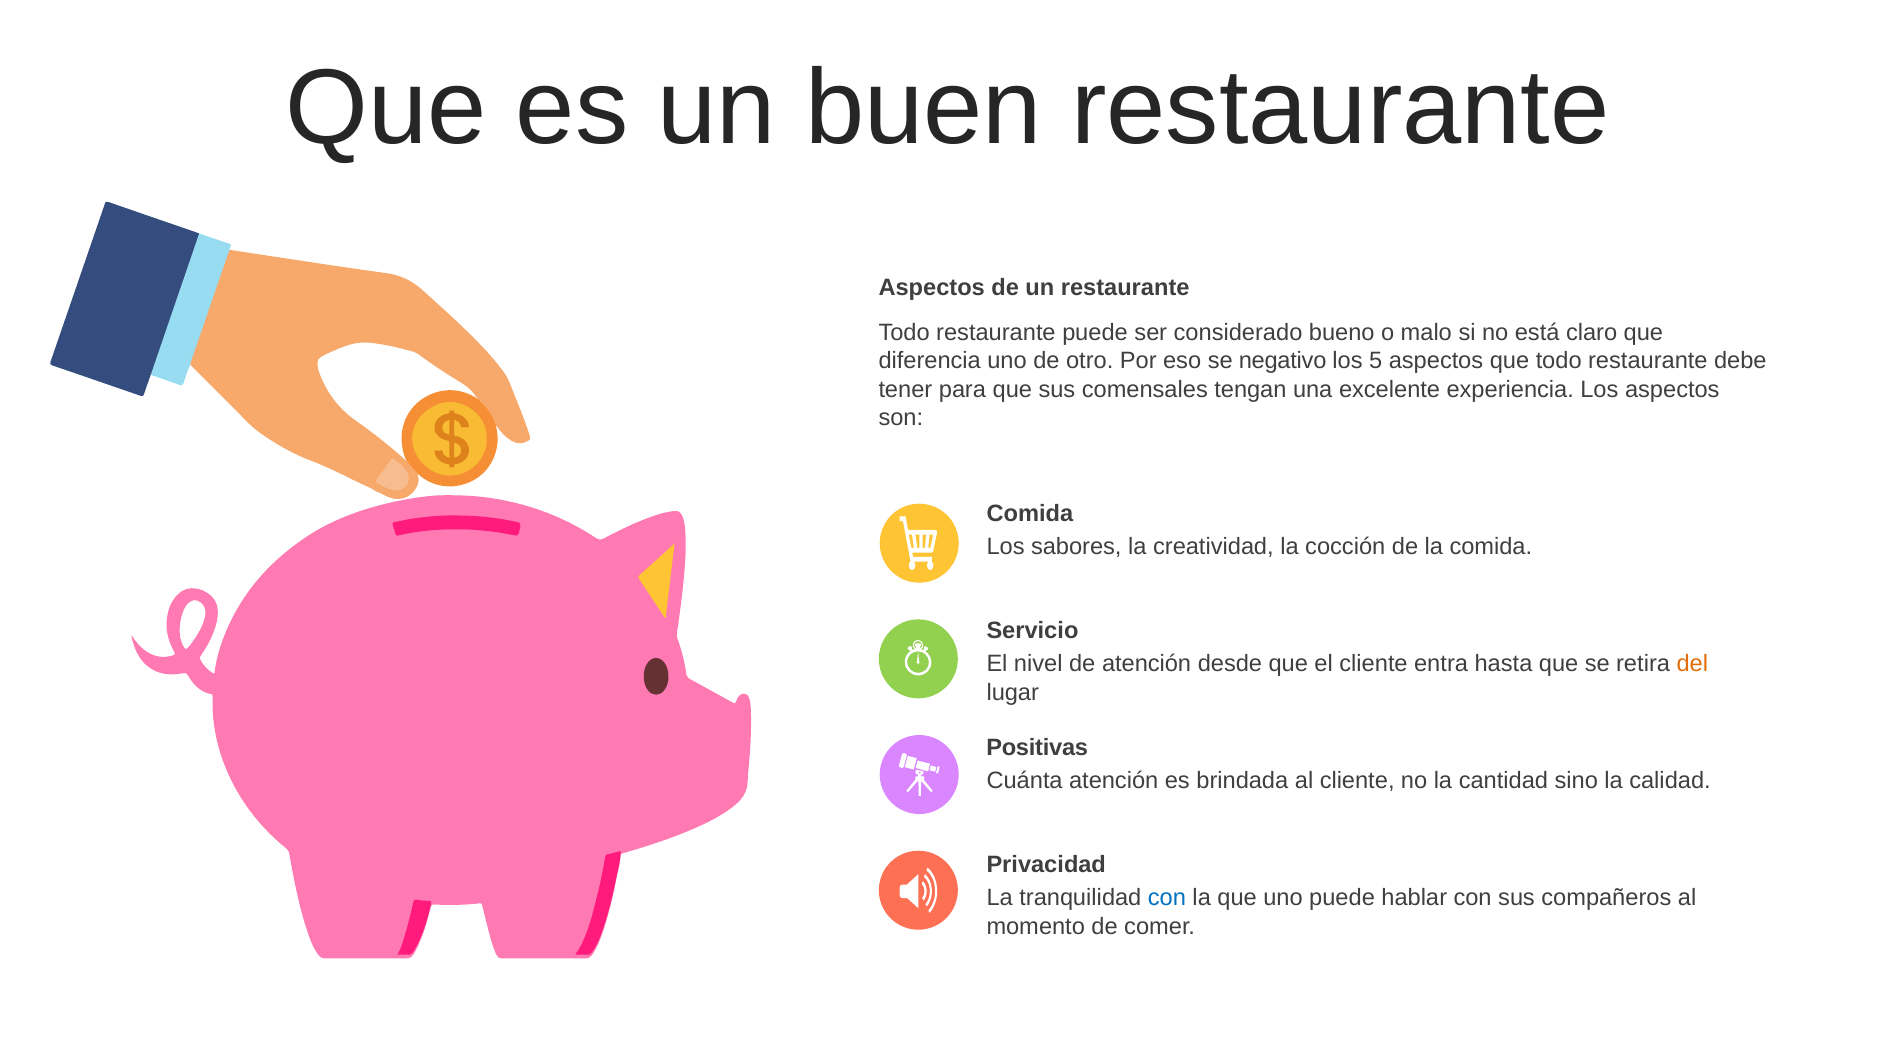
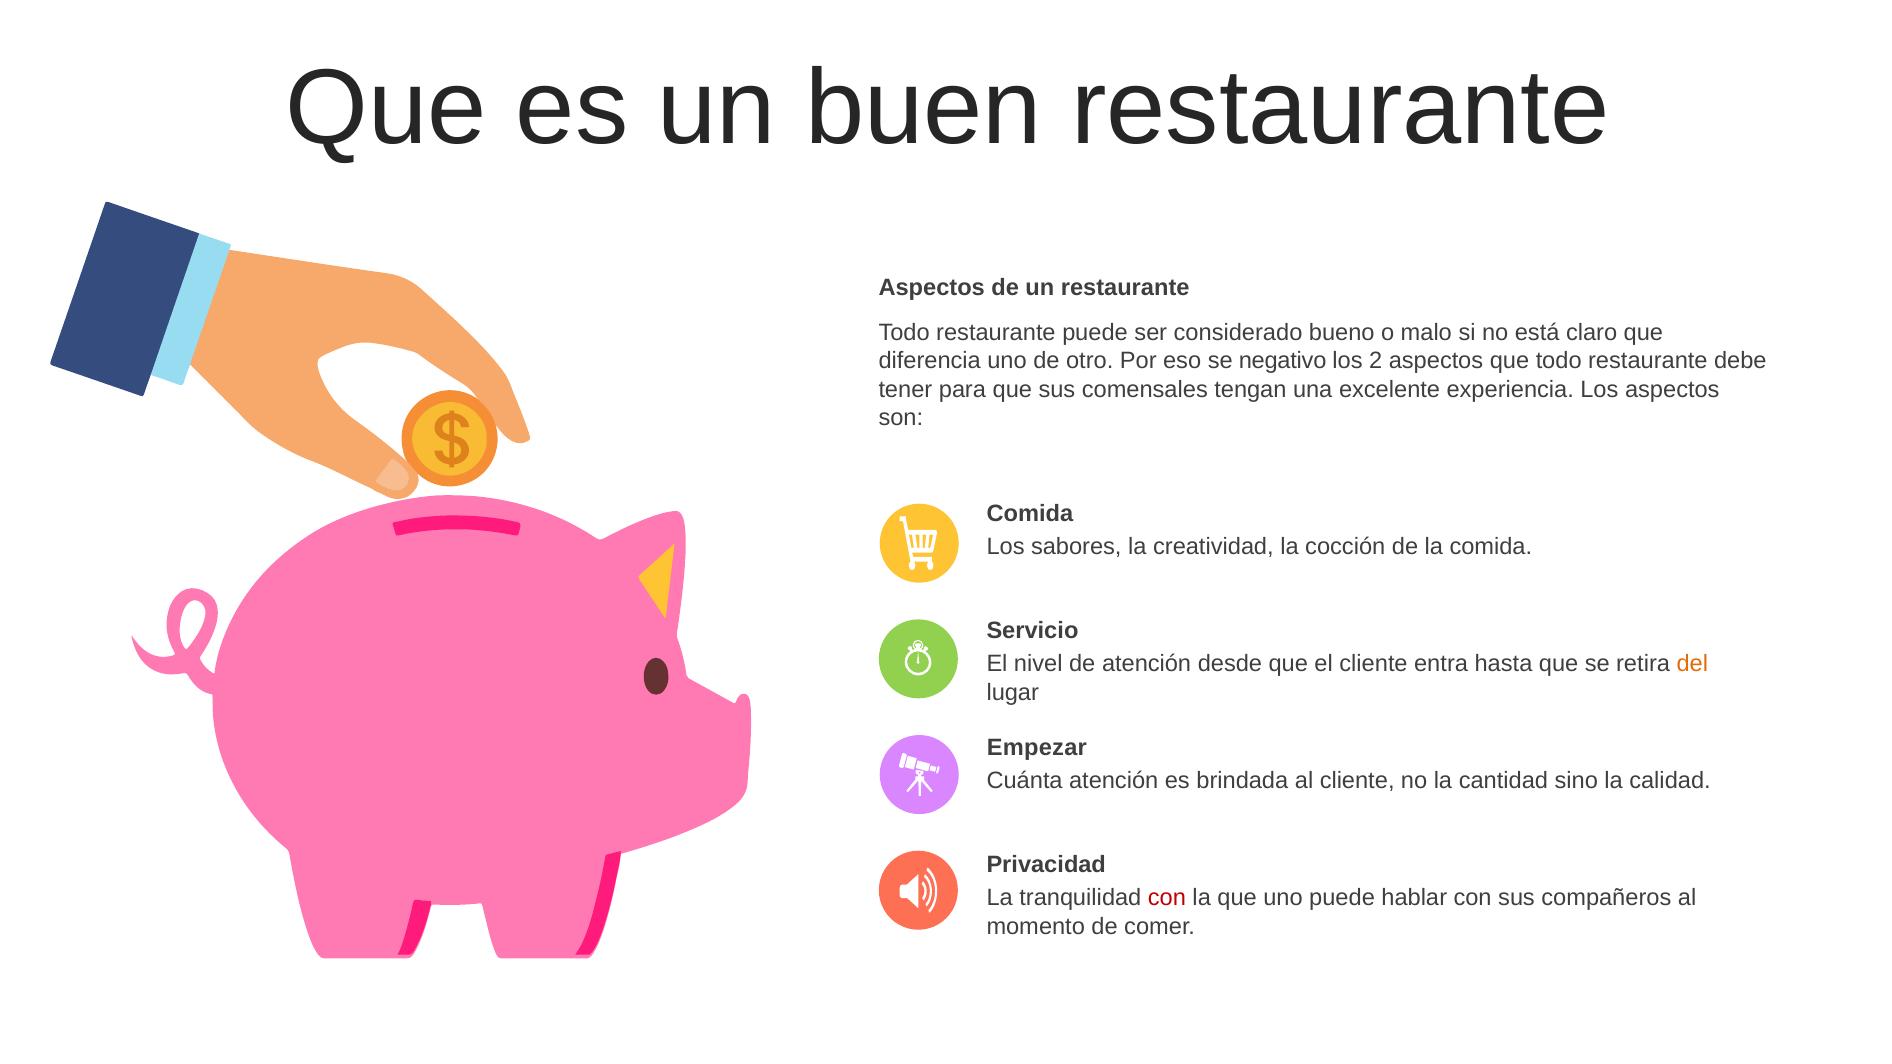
5: 5 -> 2
Positivas: Positivas -> Empezar
con at (1167, 898) colour: blue -> red
